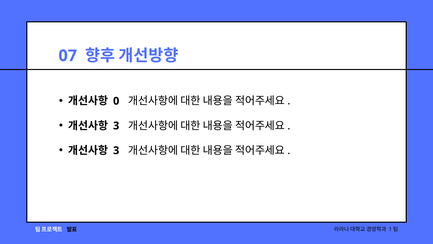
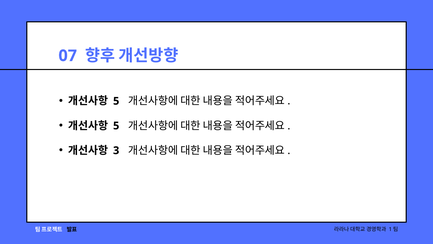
0 at (116, 101): 0 -> 5
3 at (116, 126): 3 -> 5
